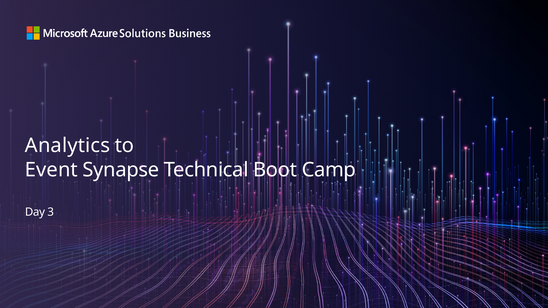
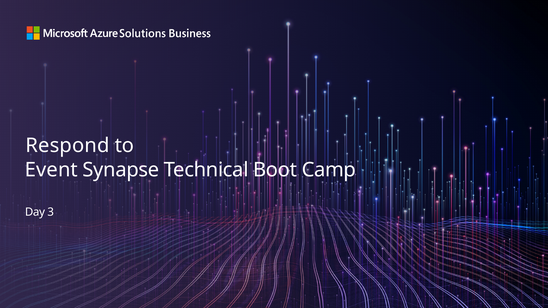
Analytics: Analytics -> Respond
